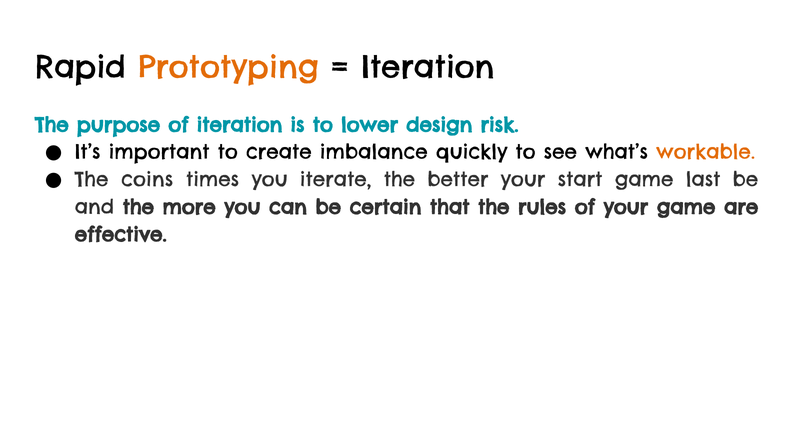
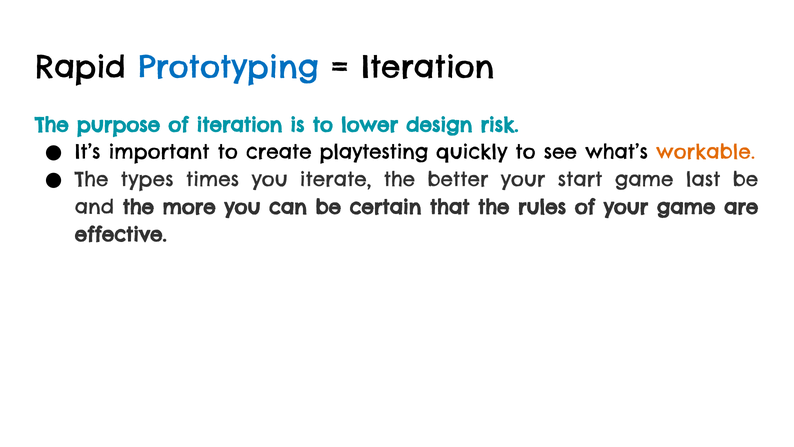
Prototyping colour: orange -> blue
imbalance: imbalance -> playtesting
coins: coins -> types
